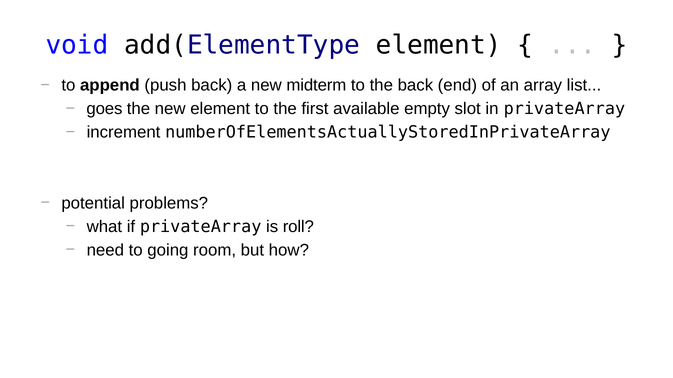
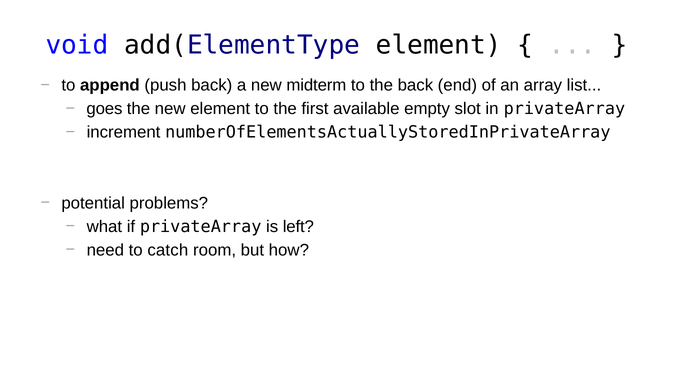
roll: roll -> left
going: going -> catch
